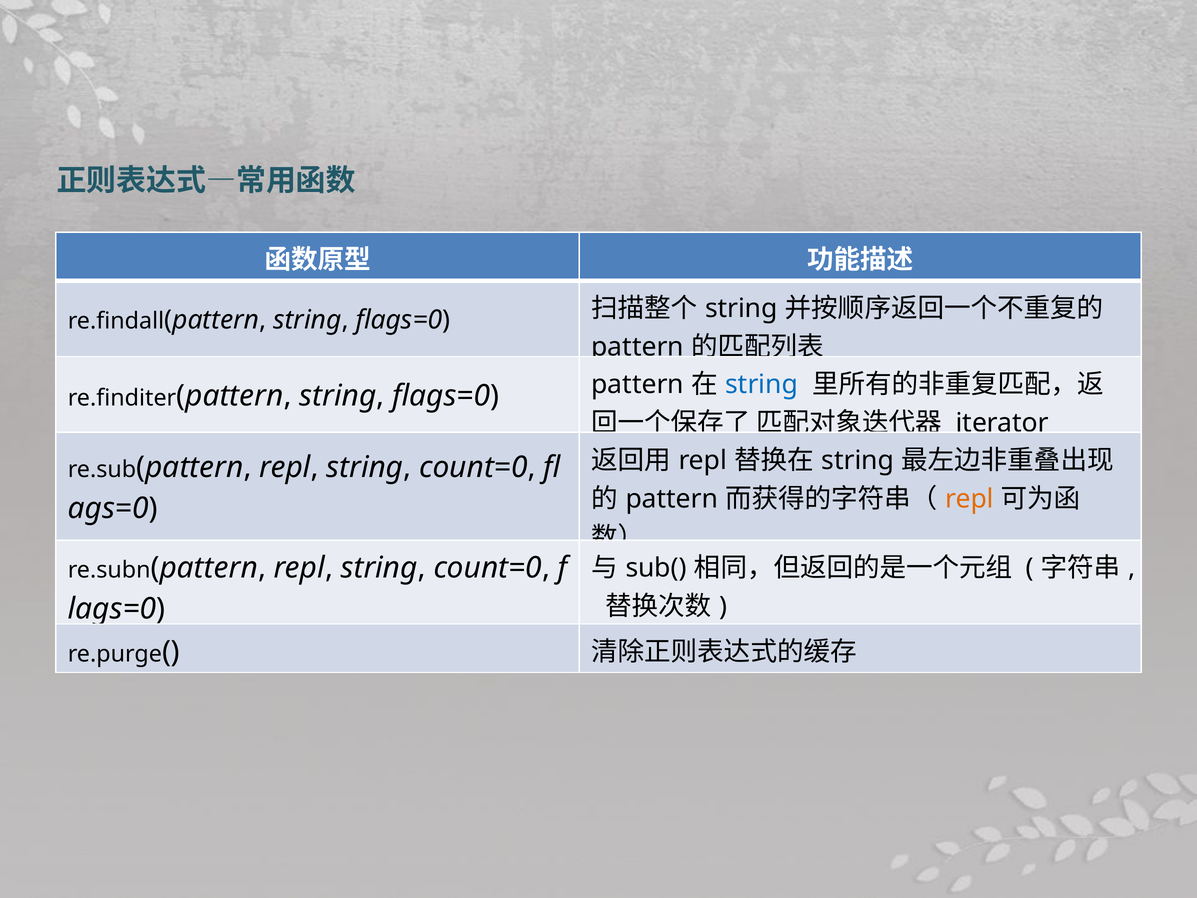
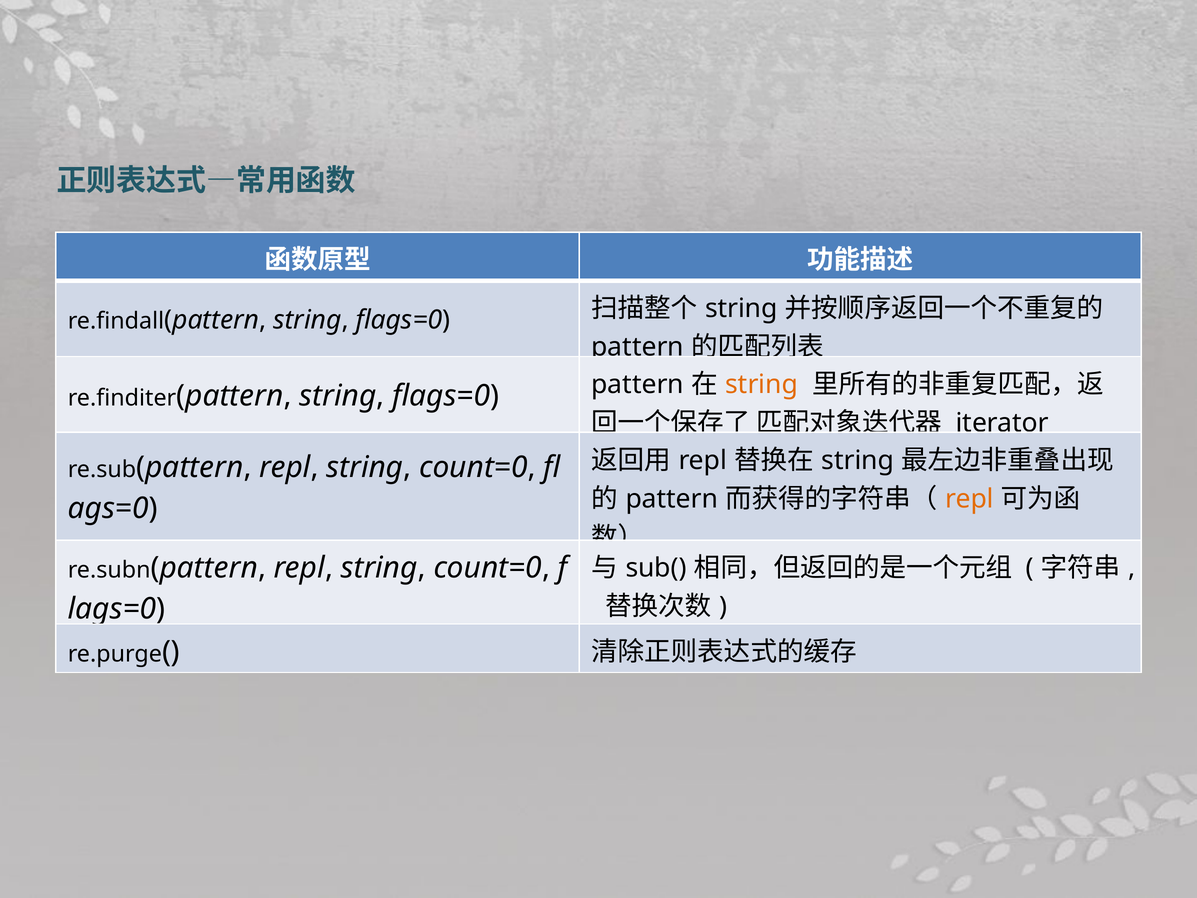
string at (762, 384) colour: blue -> orange
